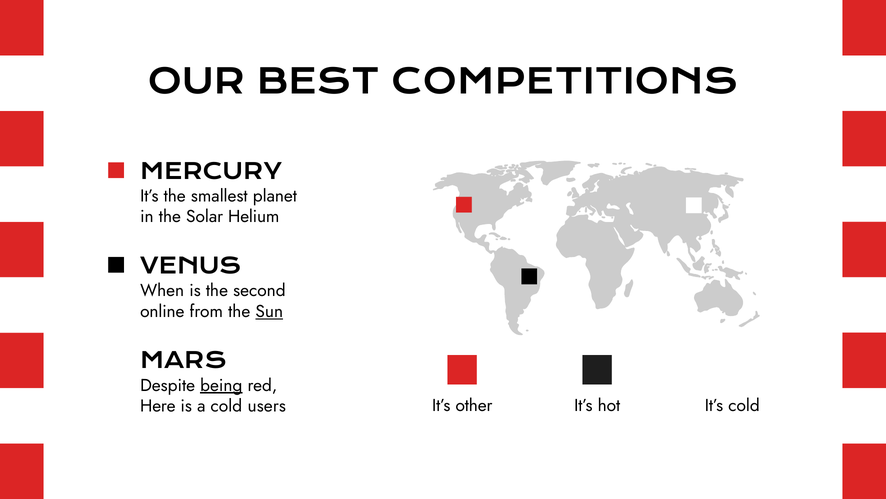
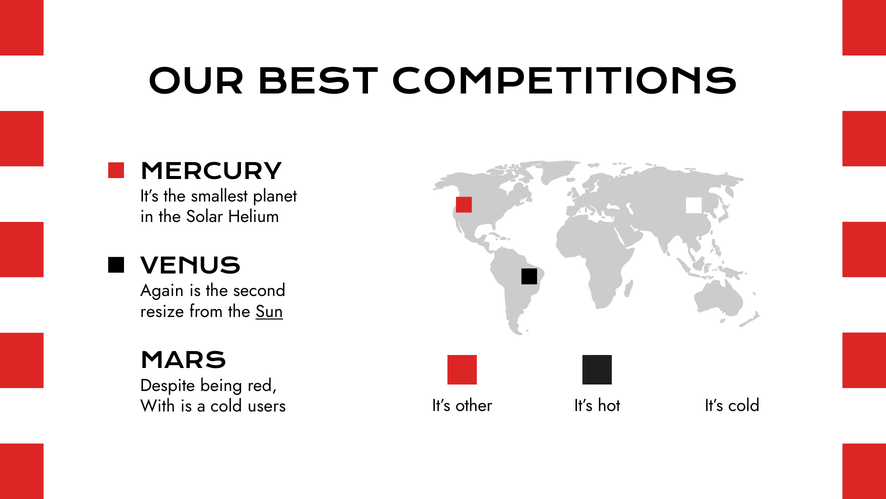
When: When -> Again
online: online -> resize
being underline: present -> none
Here: Here -> With
